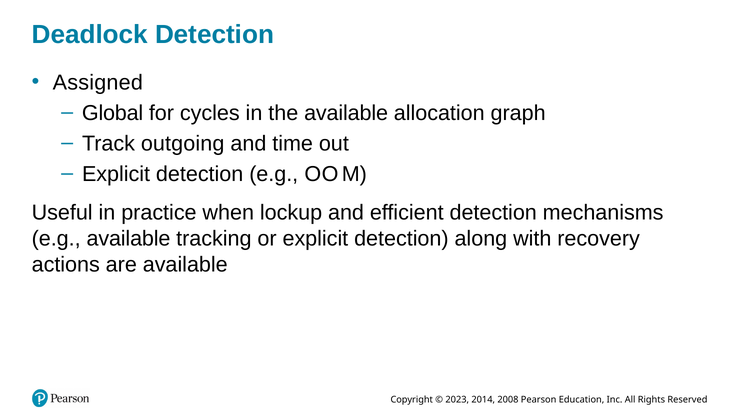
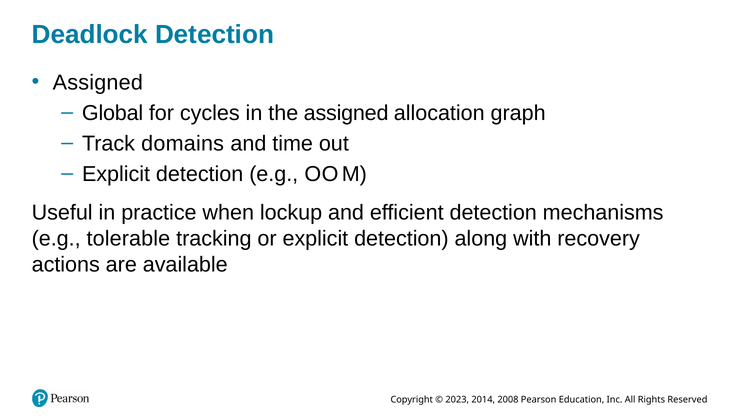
the available: available -> assigned
outgoing: outgoing -> domains
e.g available: available -> tolerable
